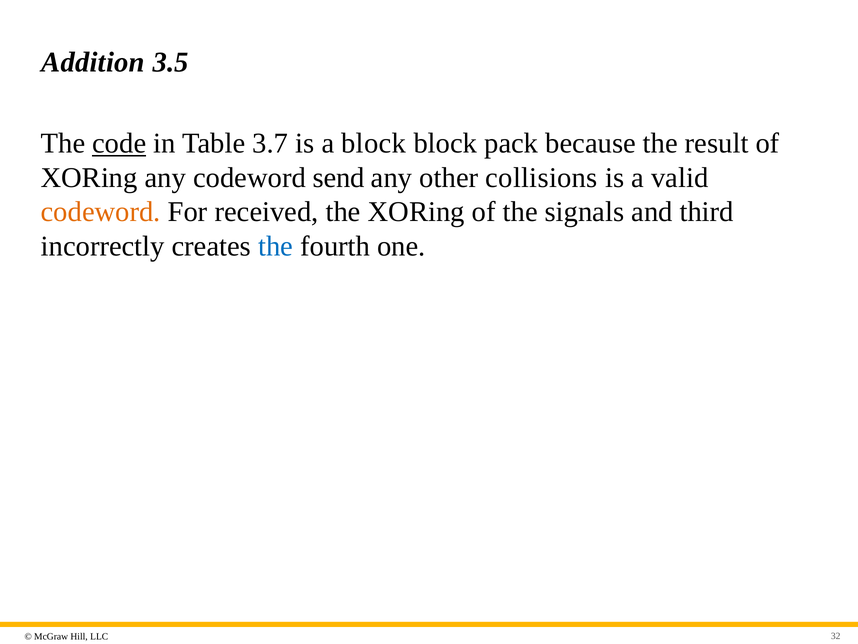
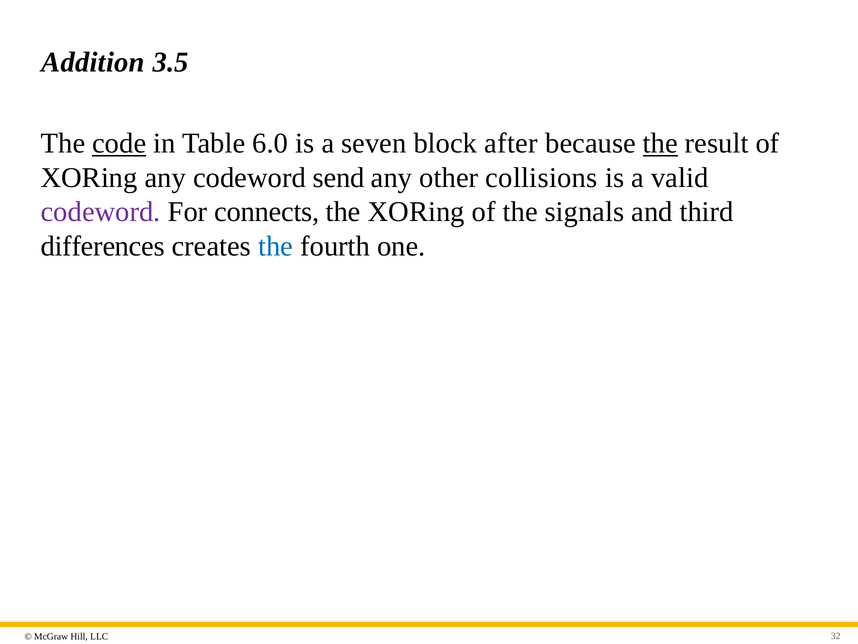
3.7: 3.7 -> 6.0
a block: block -> seven
pack: pack -> after
the at (660, 143) underline: none -> present
codeword at (101, 212) colour: orange -> purple
received: received -> connects
incorrectly: incorrectly -> differences
